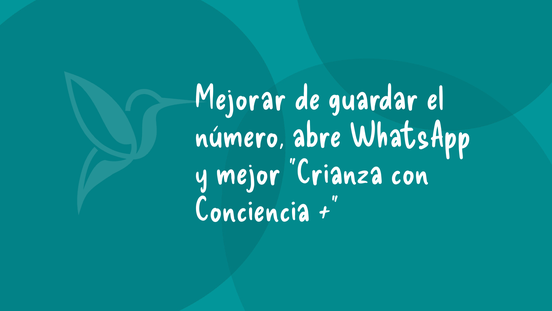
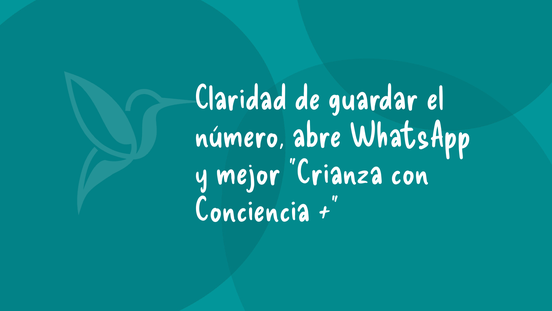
Mejorar: Mejorar -> Claridad
